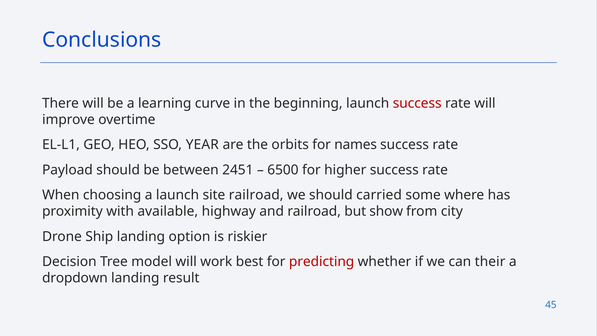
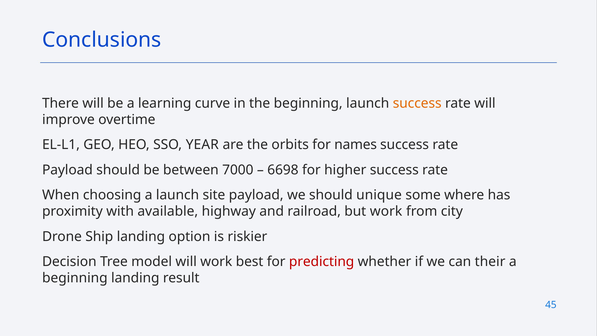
success at (417, 103) colour: red -> orange
2451: 2451 -> 7000
6500: 6500 -> 6698
site railroad: railroad -> payload
carried: carried -> unique
but show: show -> work
dropdown at (75, 278): dropdown -> beginning
